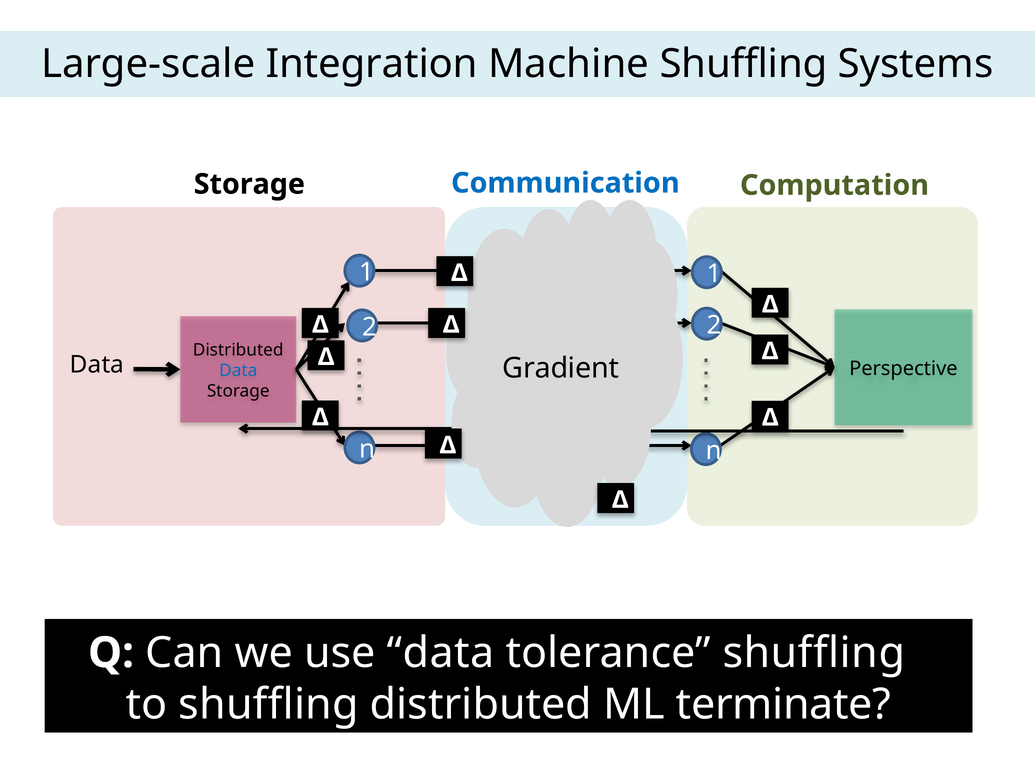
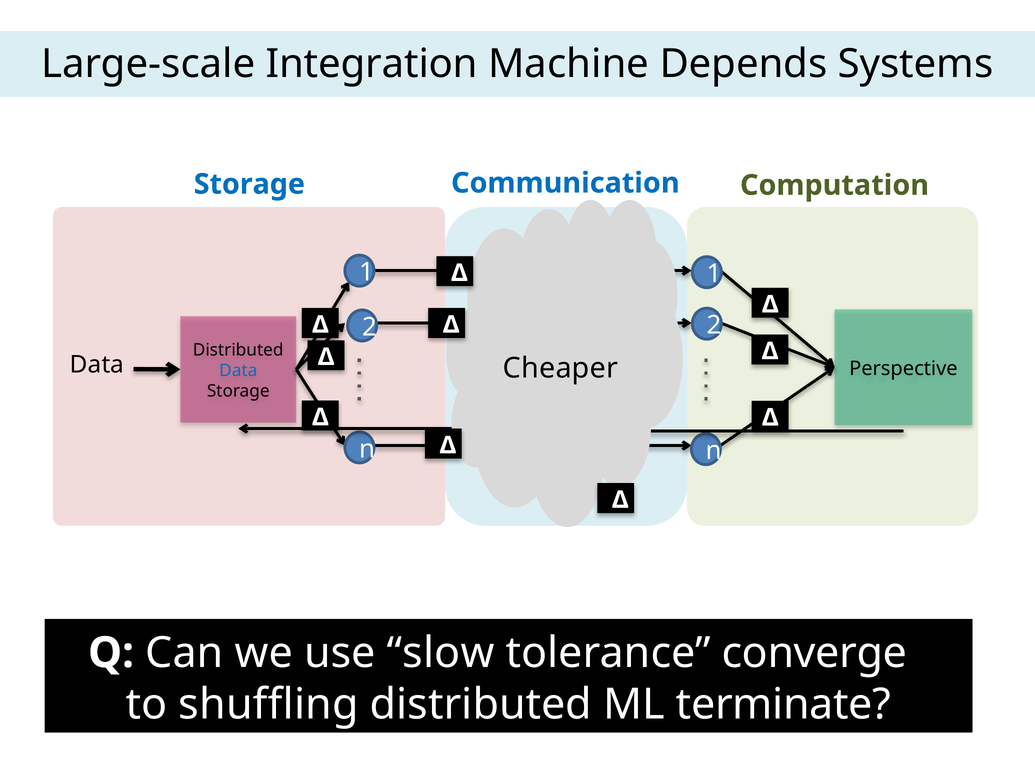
Machine Shuffling: Shuffling -> Depends
Storage at (249, 184) colour: black -> blue
Gradient: Gradient -> Cheaper
use data: data -> slow
tolerance shuffling: shuffling -> converge
